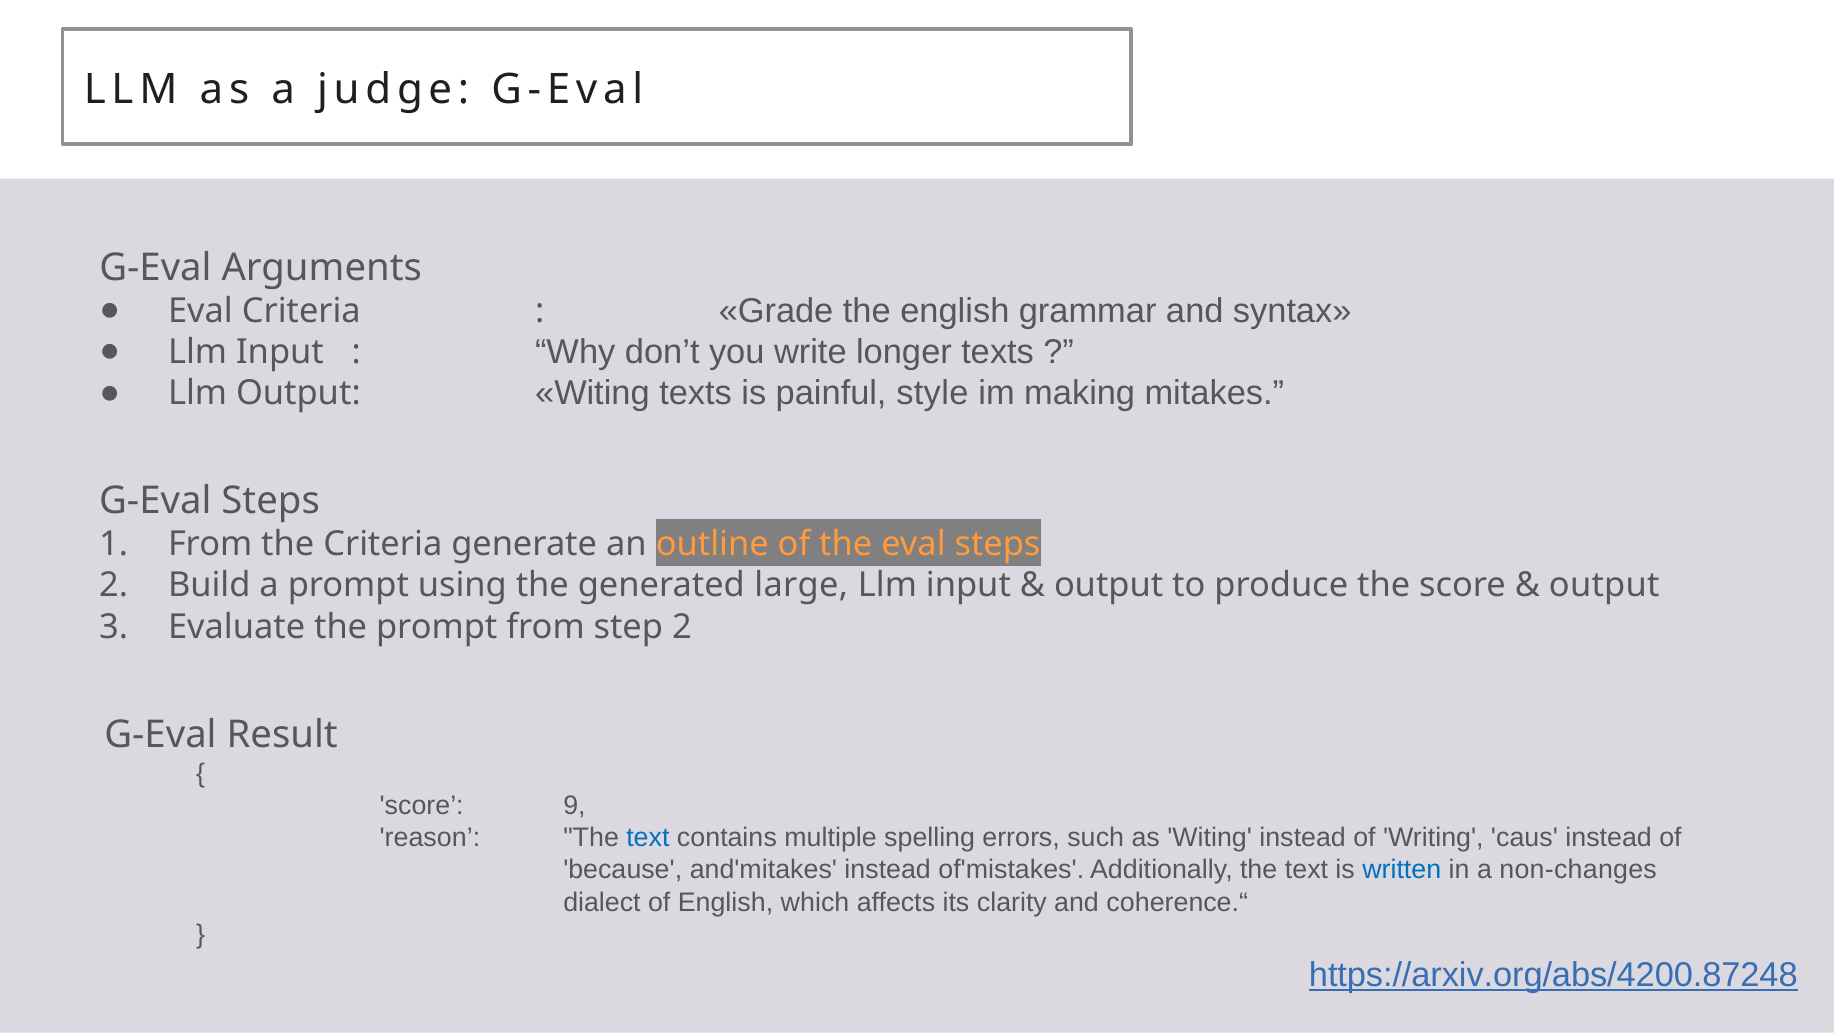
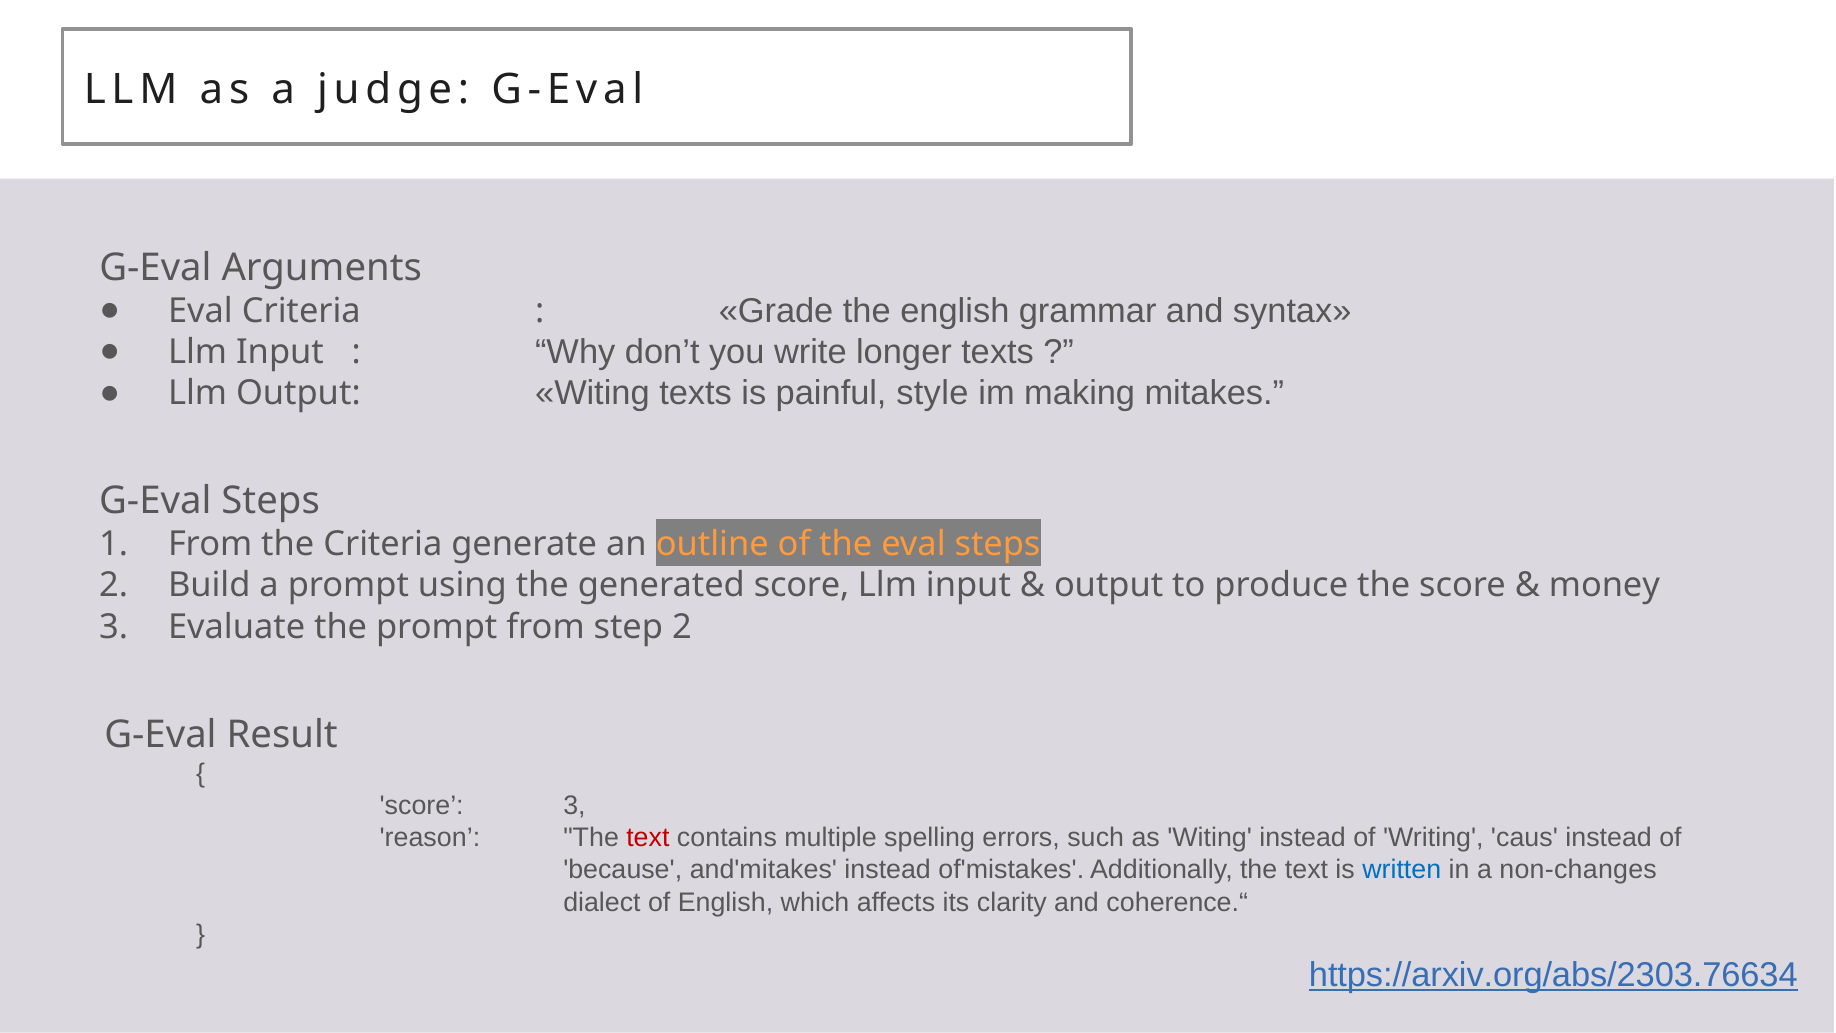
generated large: large -> score
output at (1604, 585): output -> money
score 9: 9 -> 3
text at (648, 838) colour: blue -> red
https://arxiv.org/abs/4200.87248: https://arxiv.org/abs/4200.87248 -> https://arxiv.org/abs/2303.76634
